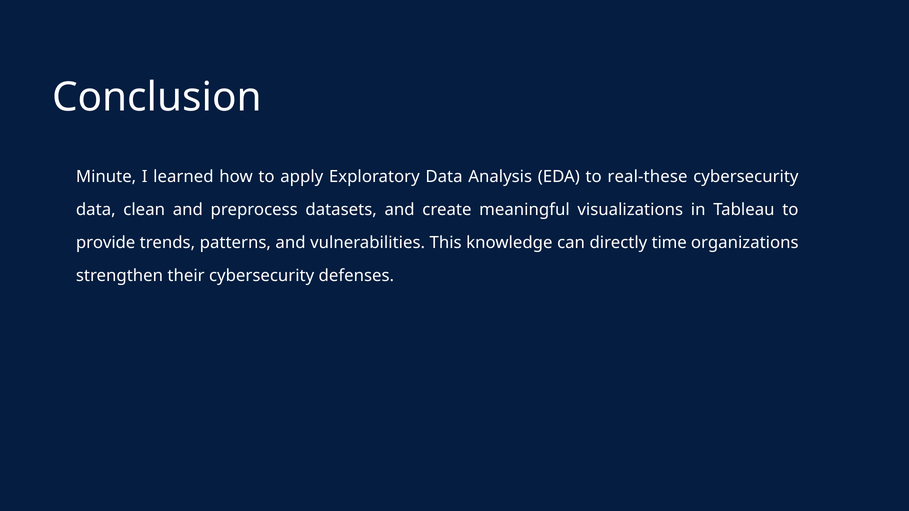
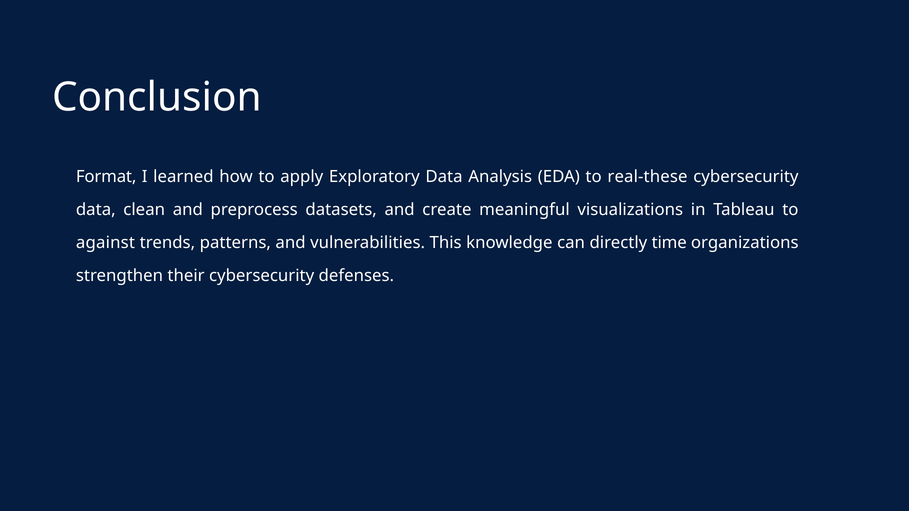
Minute: Minute -> Format
provide: provide -> against
